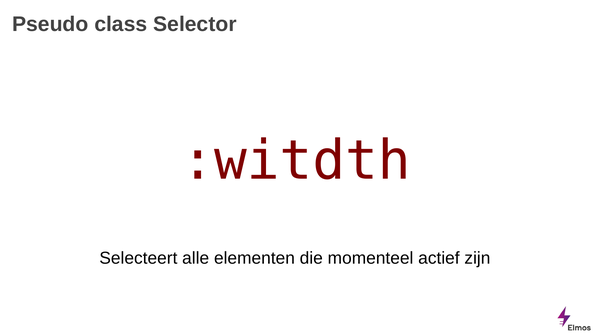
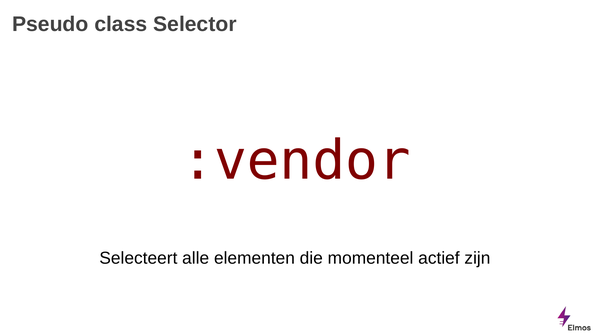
:witdth: :witdth -> :vendor
